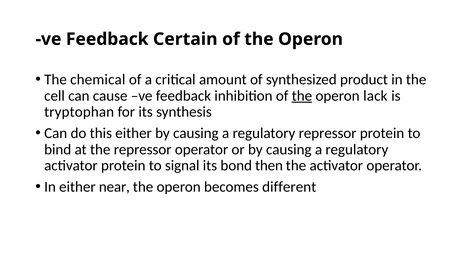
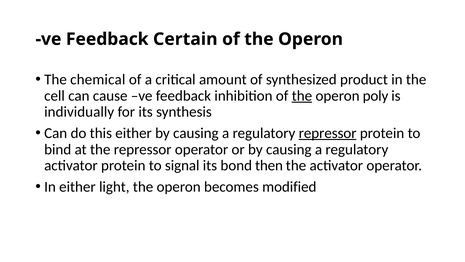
lack: lack -> poly
tryptophan: tryptophan -> individually
repressor at (328, 133) underline: none -> present
near: near -> light
different: different -> modified
